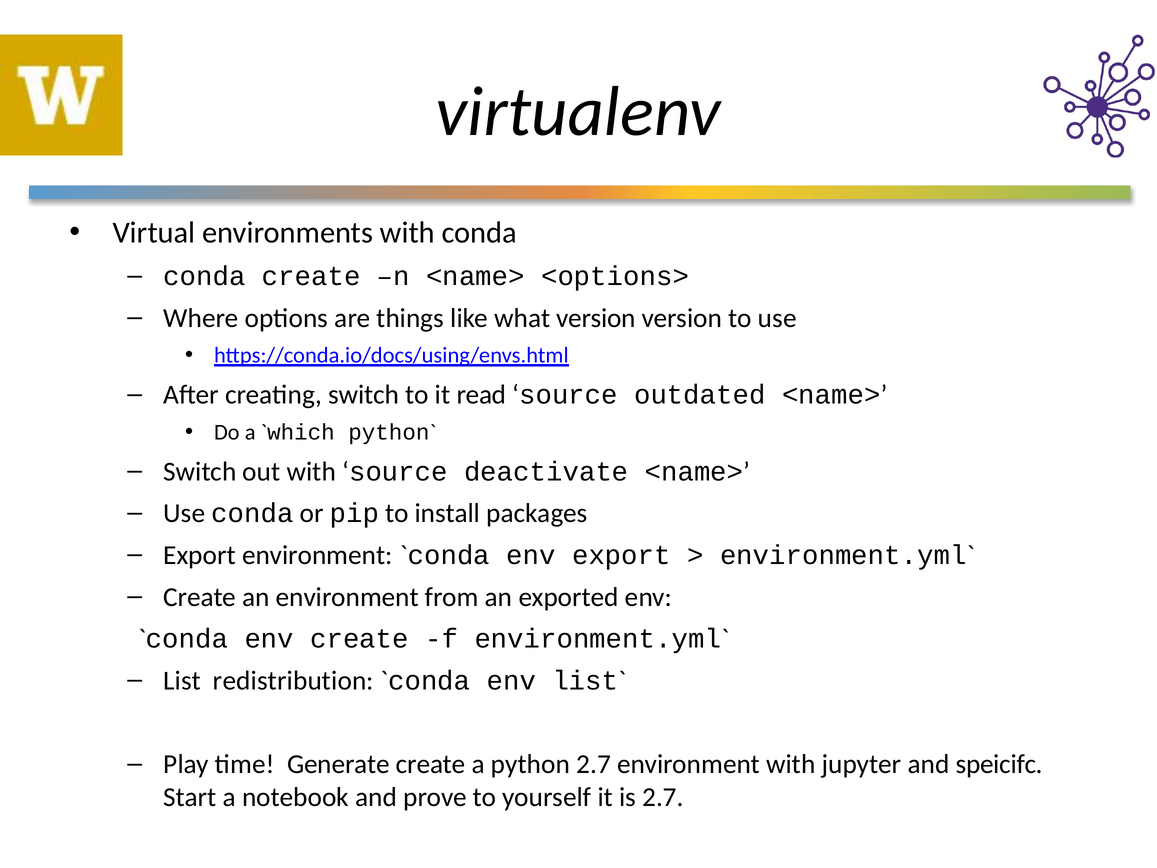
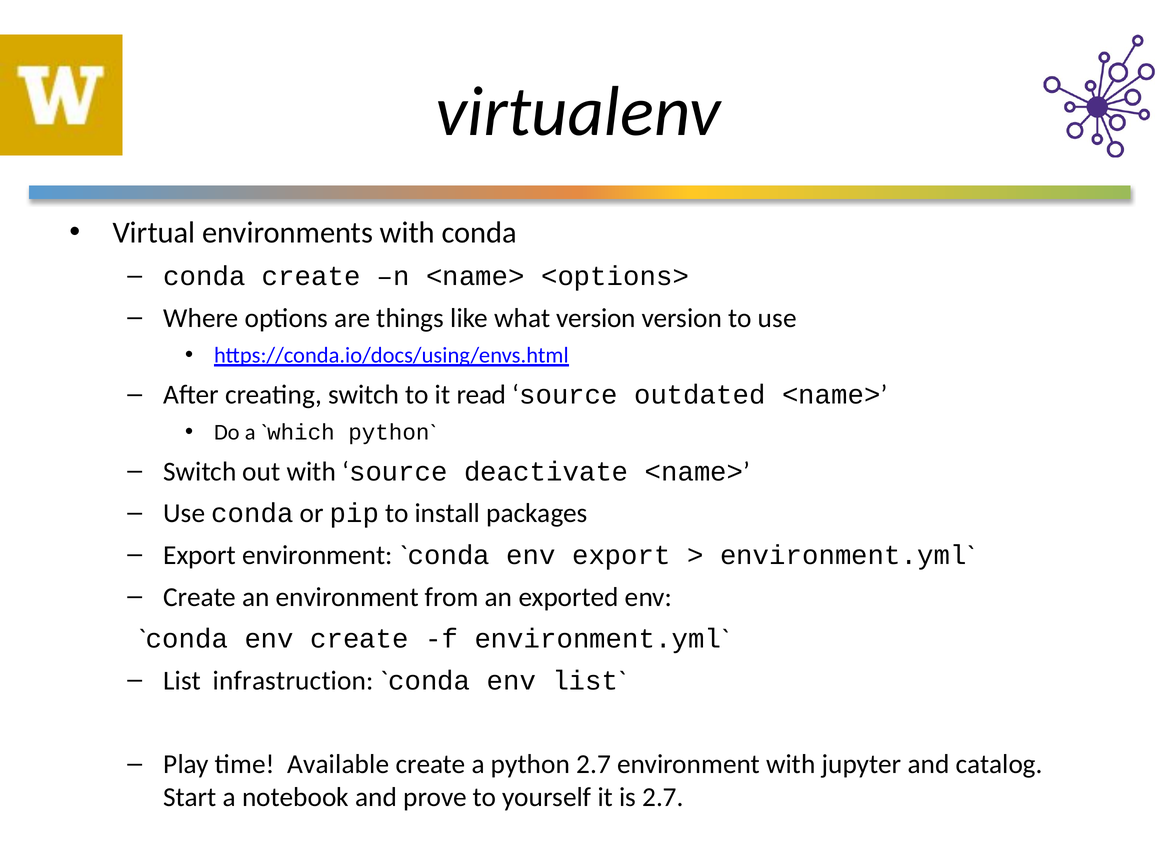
redistribution: redistribution -> infrastruction
Generate: Generate -> Available
speicifc: speicifc -> catalog
